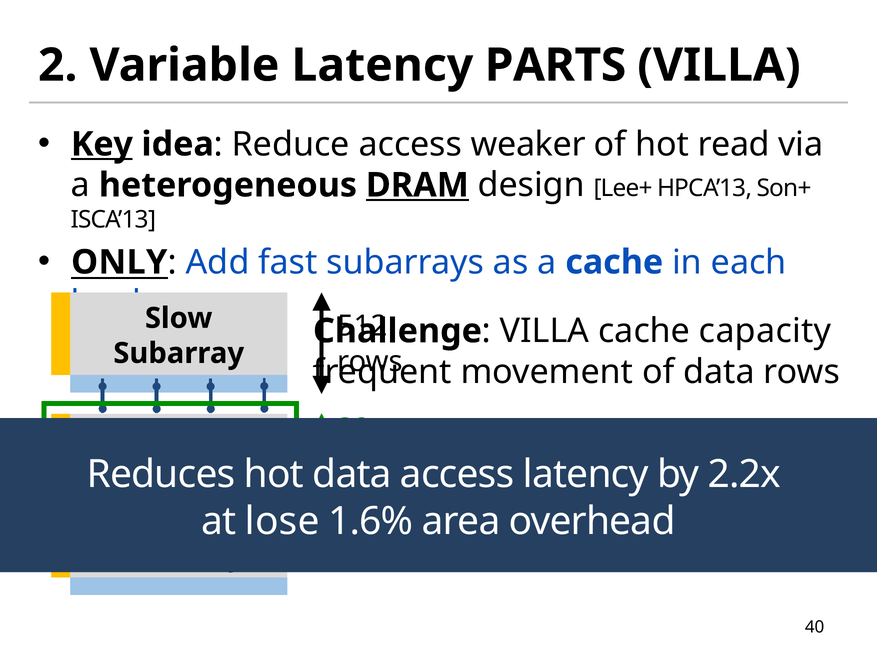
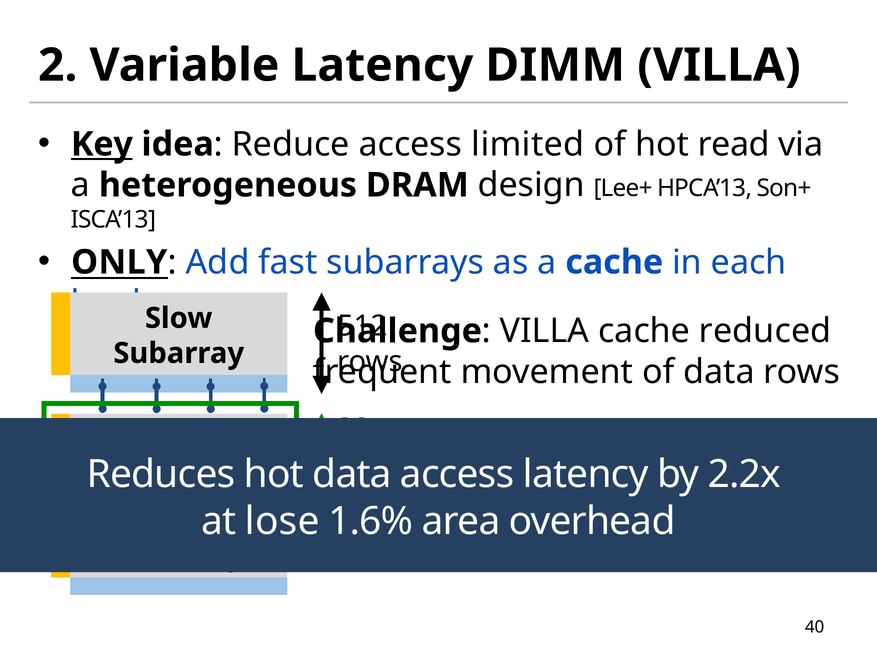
PARTS: PARTS -> DIMM
weaker: weaker -> limited
DRAM underline: present -> none
capacity: capacity -> reduced
